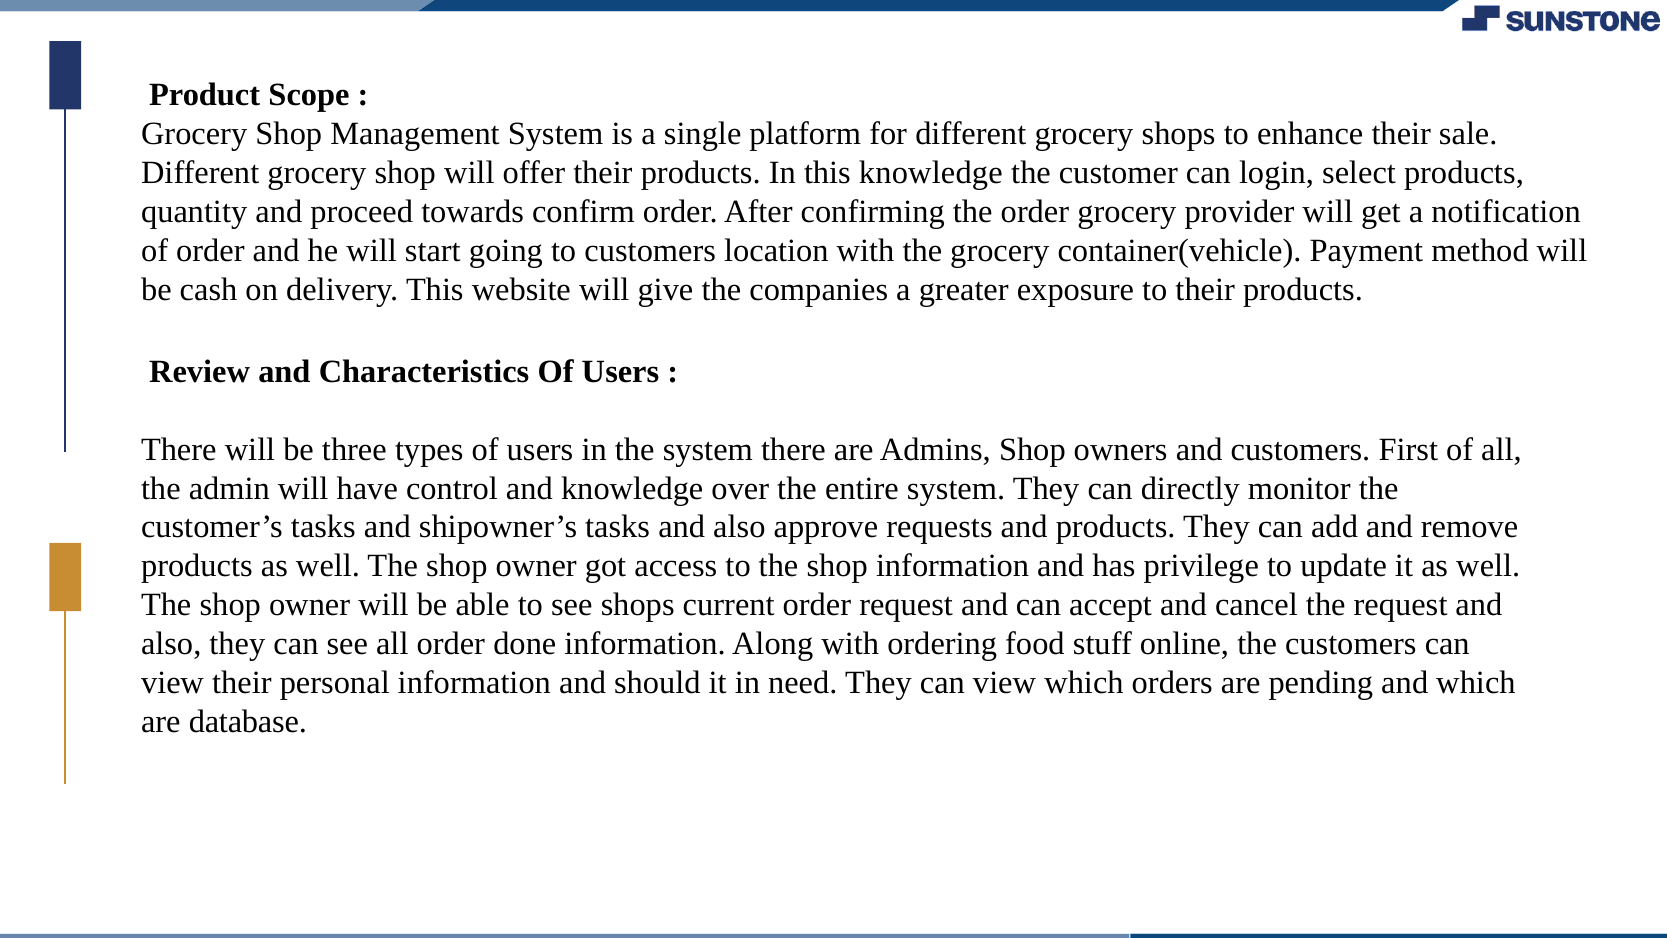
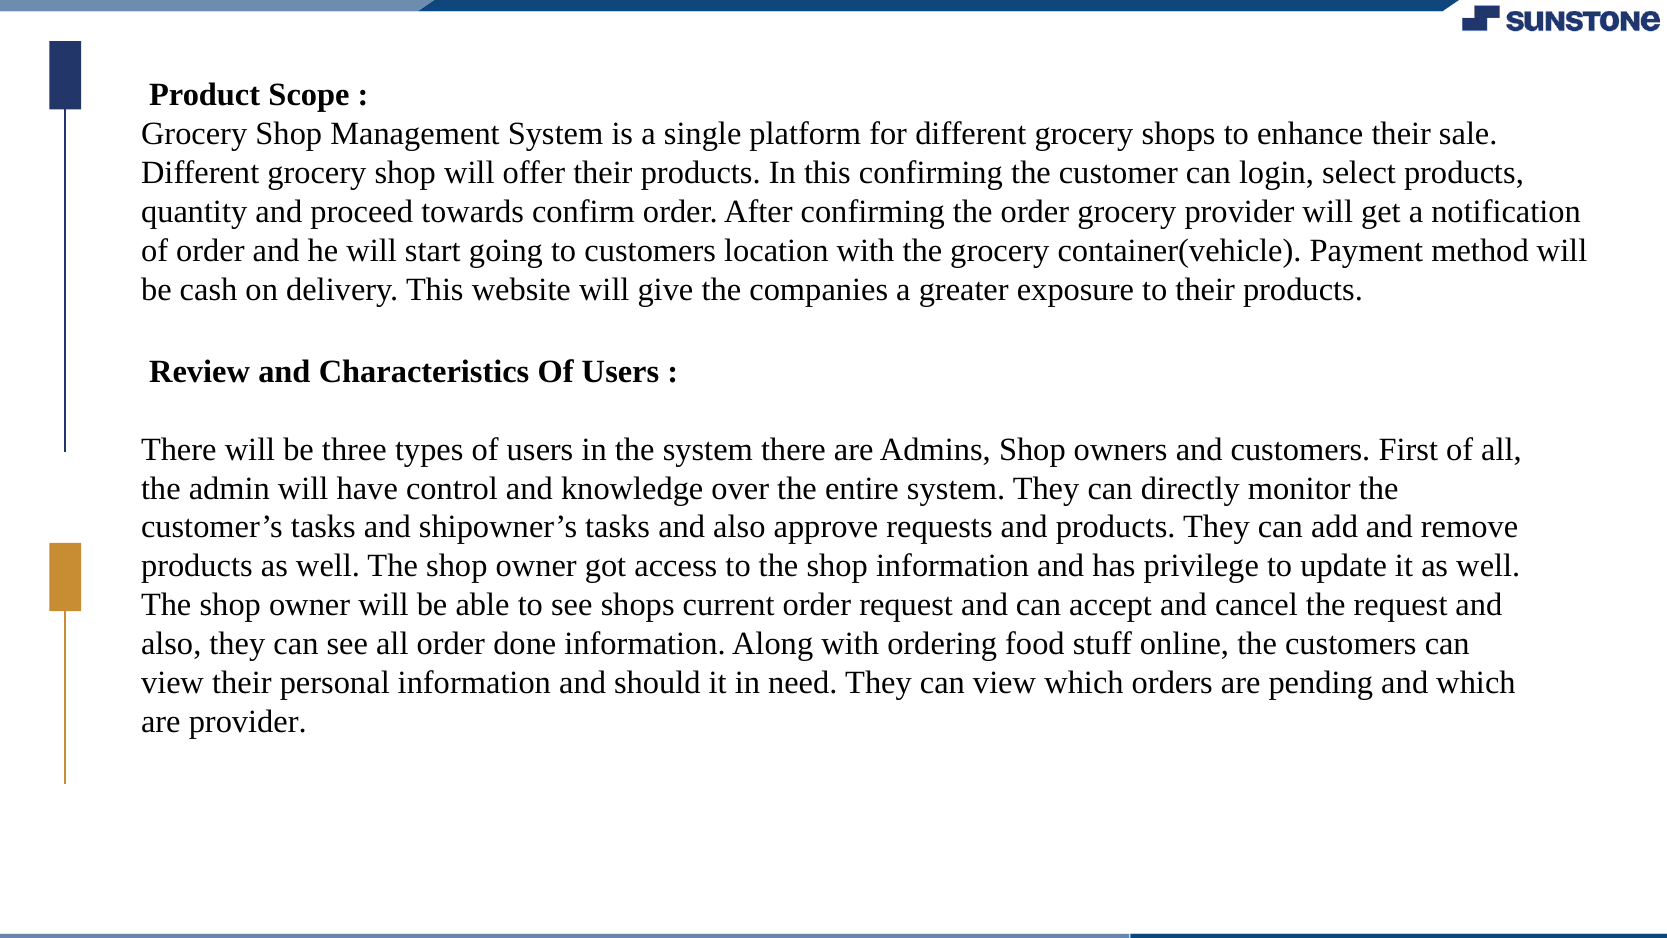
this knowledge: knowledge -> confirming
are database: database -> provider
